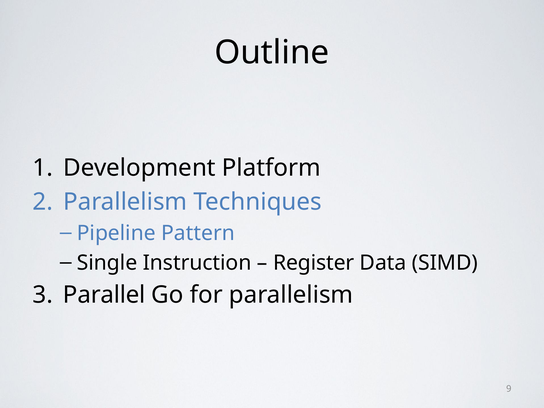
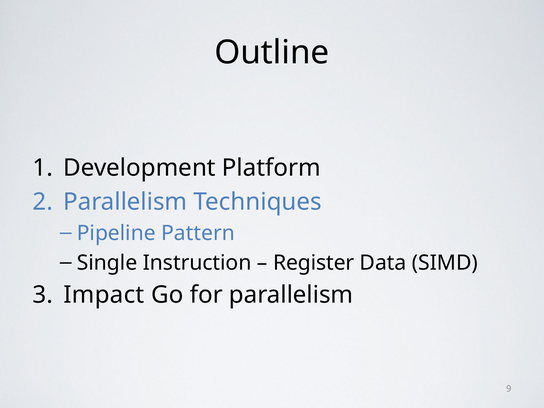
Parallel: Parallel -> Impact
